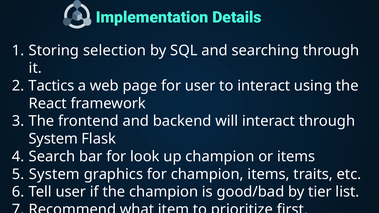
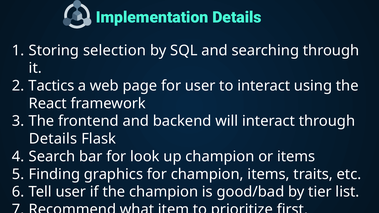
System at (53, 139): System -> Details
System at (54, 174): System -> Finding
